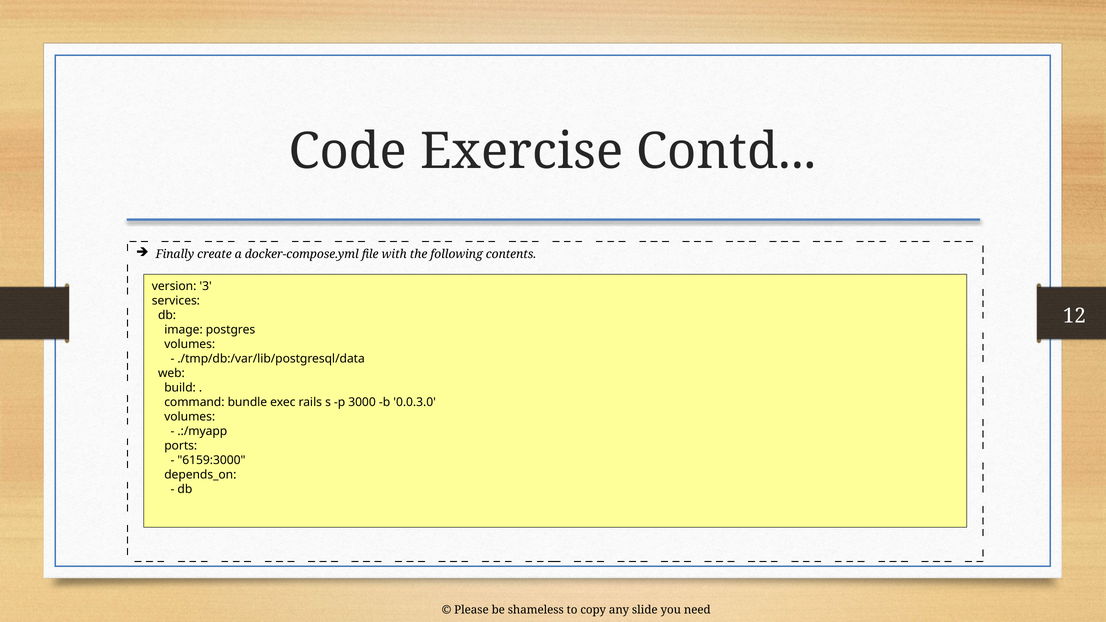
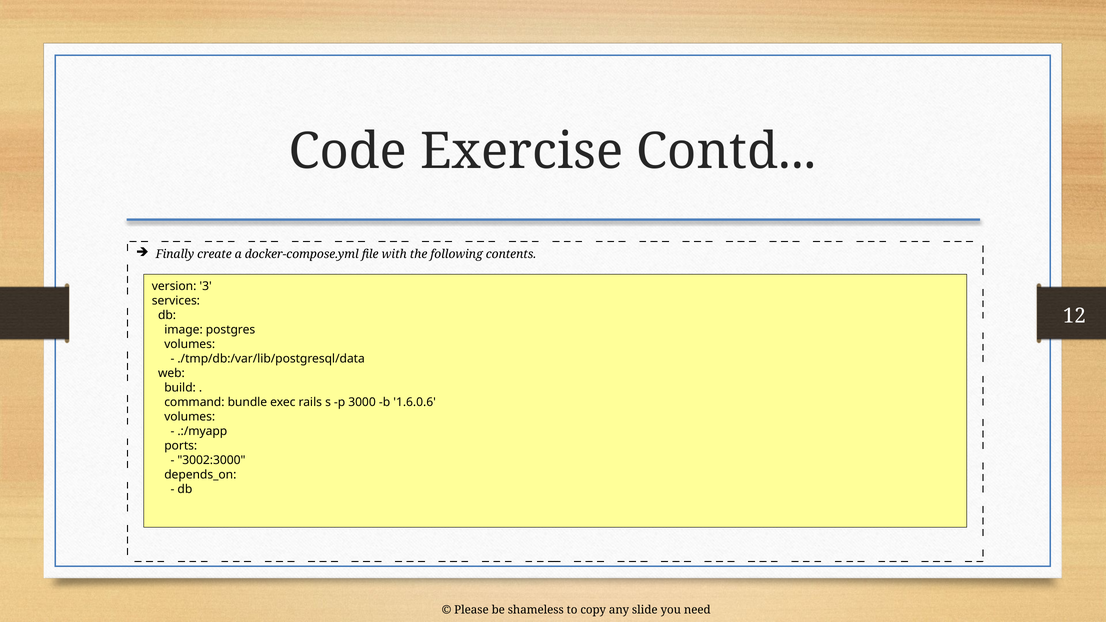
0.0.3.0: 0.0.3.0 -> 1.6.0.6
6159:3000: 6159:3000 -> 3002:3000
